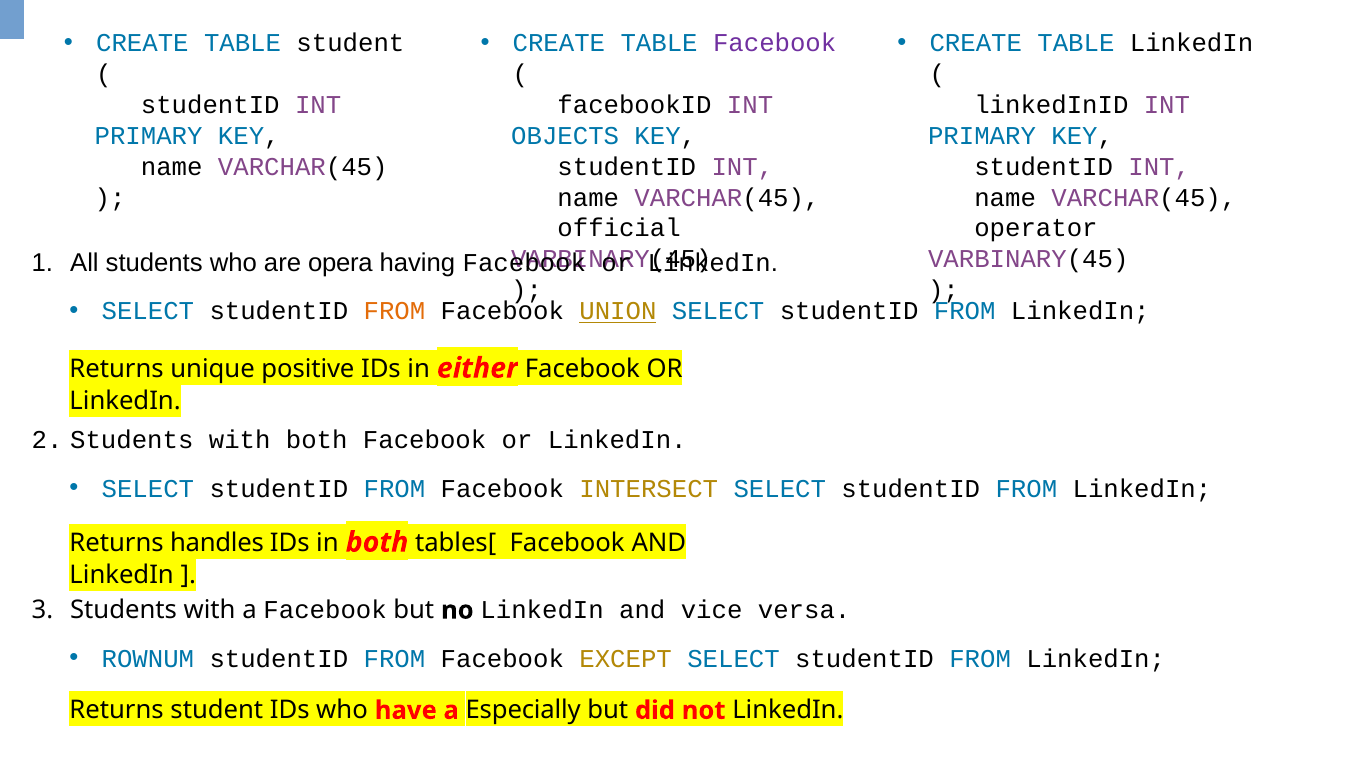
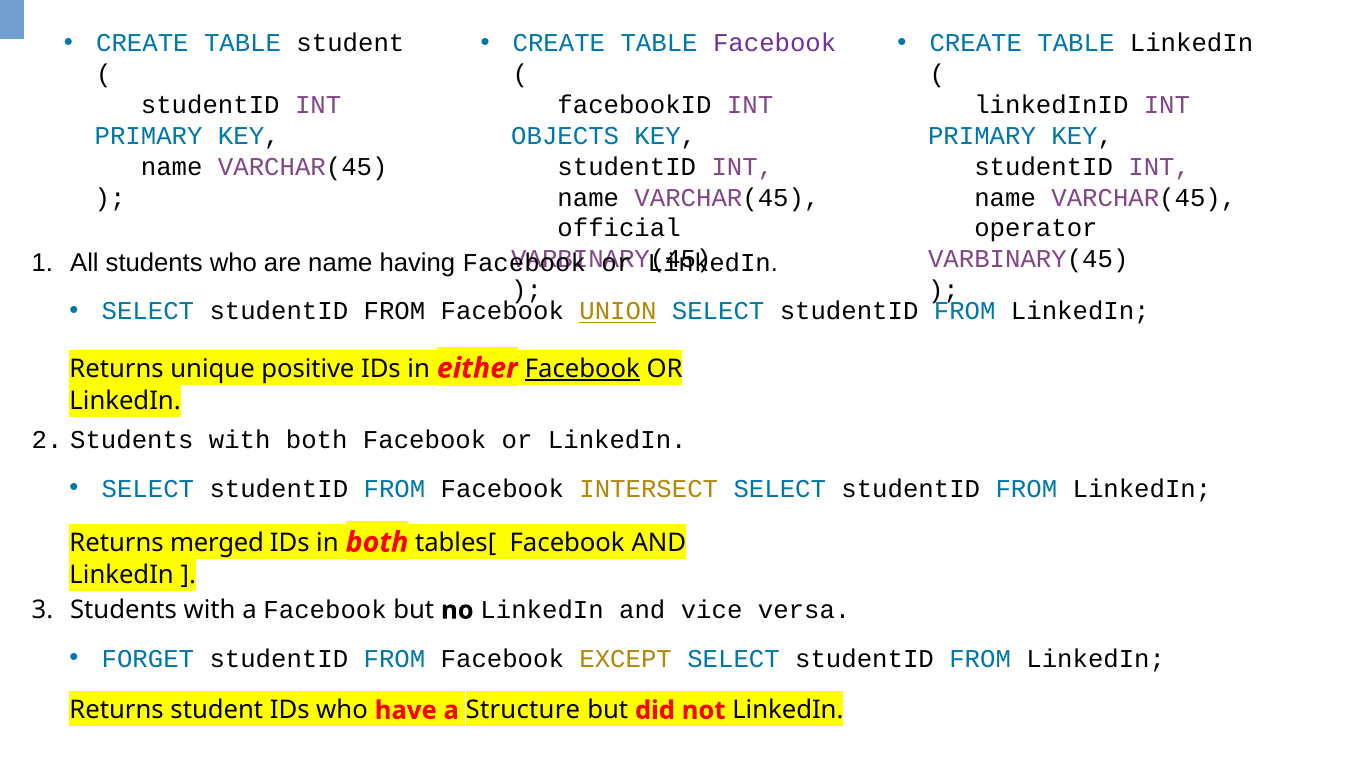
are opera: opera -> name
FROM at (394, 311) colour: orange -> black
Facebook at (582, 369) underline: none -> present
handles: handles -> merged
ROWNUM: ROWNUM -> FORGET
Especially: Especially -> Structure
